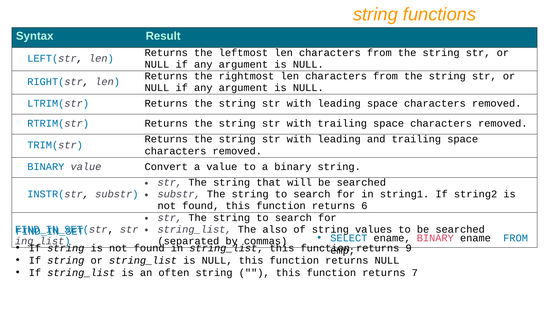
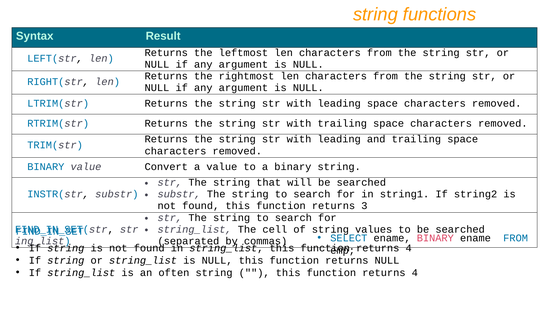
6: 6 -> 3
also: also -> cell
9 at (409, 248): 9 -> 4
7 at (415, 273): 7 -> 4
